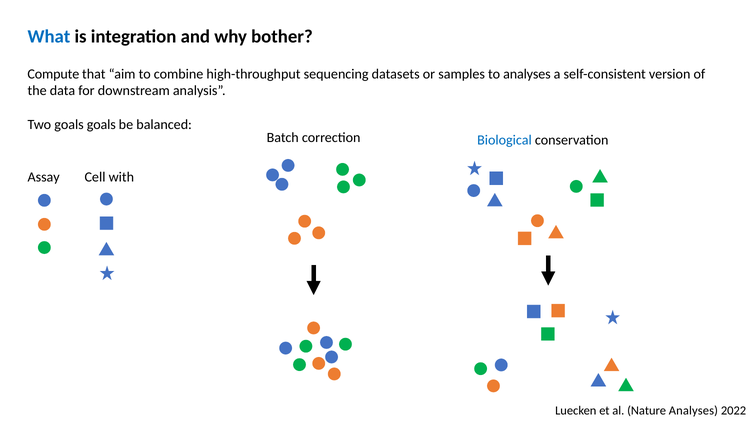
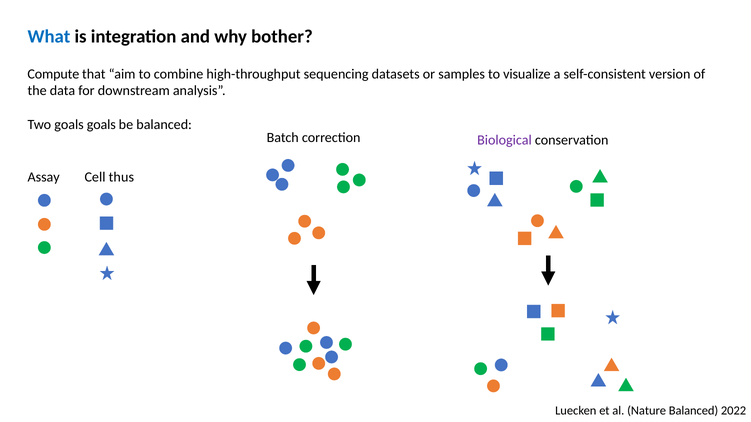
to analyses: analyses -> visualize
Biological colour: blue -> purple
with: with -> thus
Nature Analyses: Analyses -> Balanced
